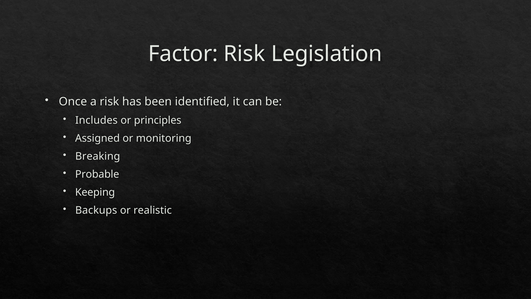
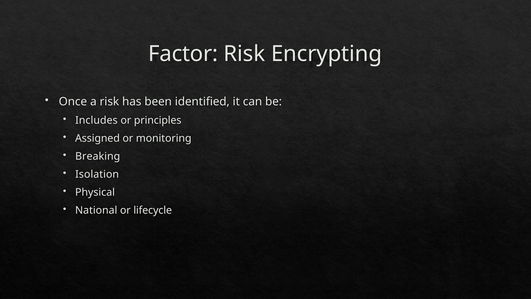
Legislation: Legislation -> Encrypting
Probable: Probable -> Isolation
Keeping: Keeping -> Physical
Backups: Backups -> National
realistic: realistic -> lifecycle
